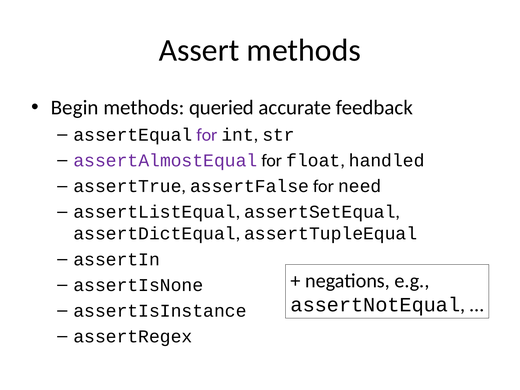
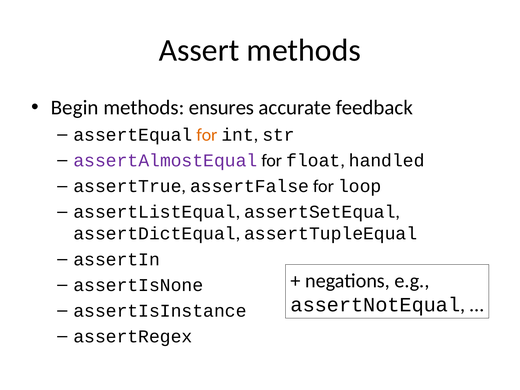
queried: queried -> ensures
for at (207, 135) colour: purple -> orange
need: need -> loop
